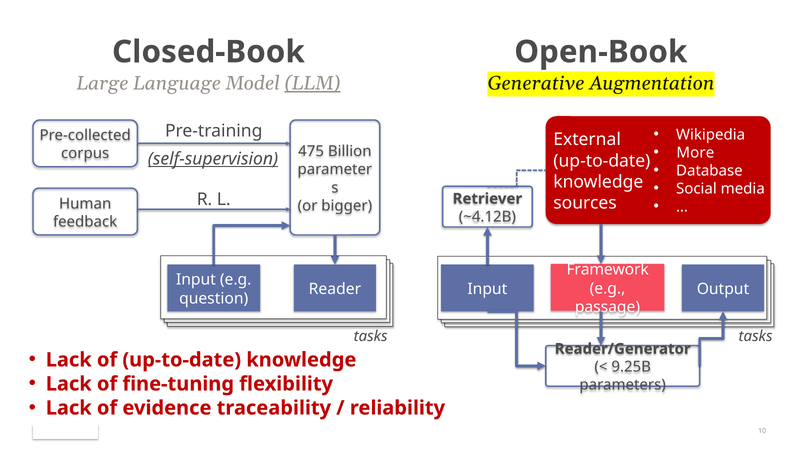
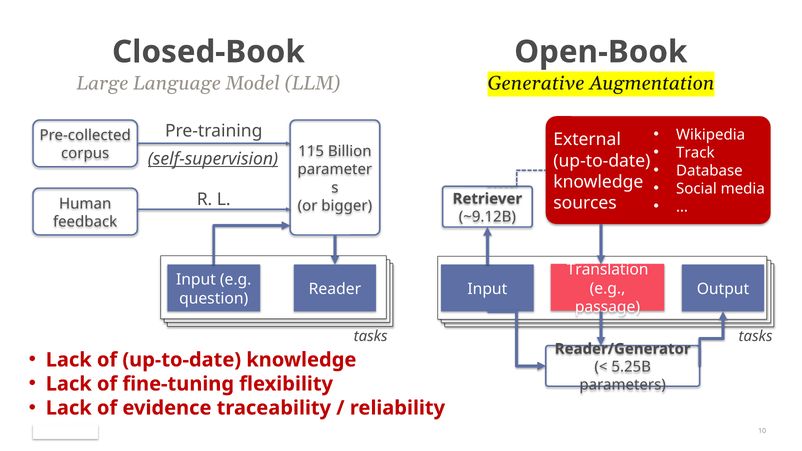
LLM underline: present -> none
More: More -> Track
475: 475 -> 115
~4.12B: ~4.12B -> ~9.12B
Framework: Framework -> Translation
9.25B: 9.25B -> 5.25B
